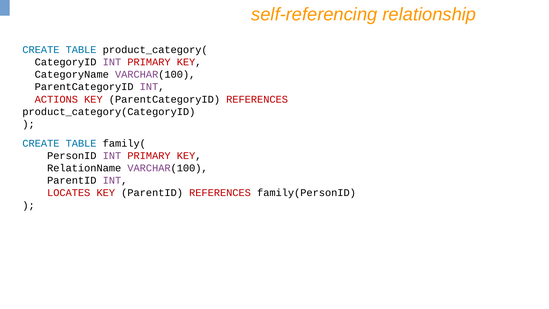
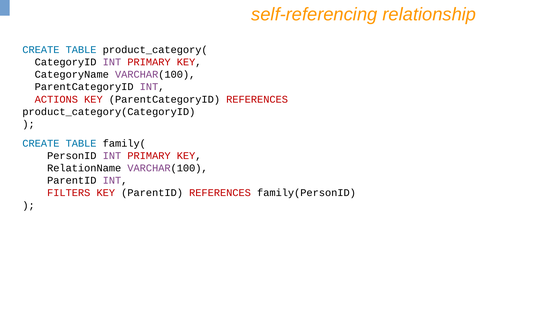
LOCATES: LOCATES -> FILTERS
